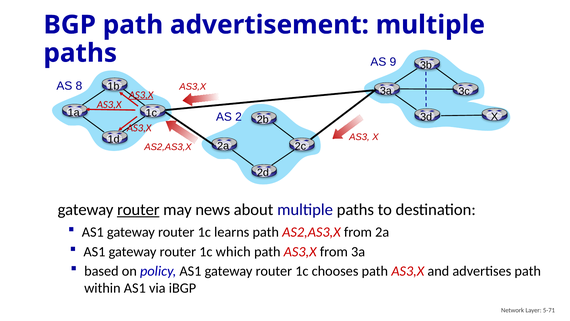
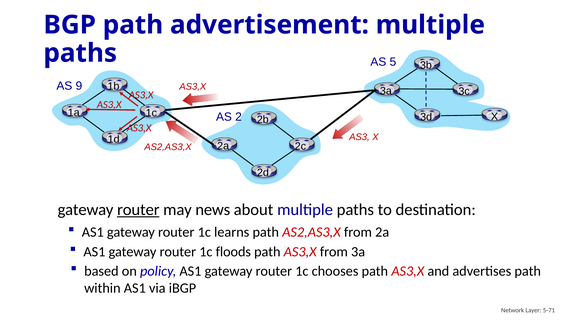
9: 9 -> 5
8: 8 -> 9
AS3,X at (141, 95) underline: present -> none
which: which -> floods
